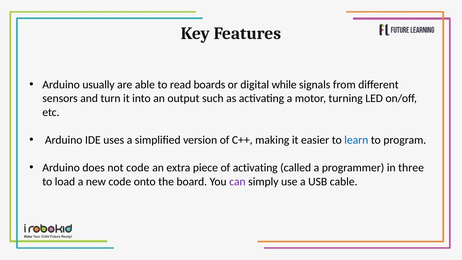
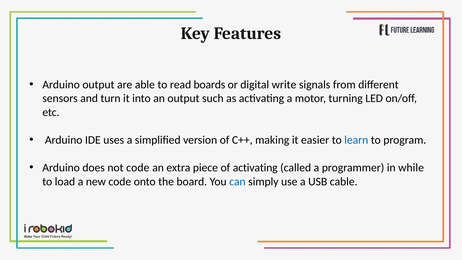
Arduino usually: usually -> output
while: while -> write
three: three -> while
can colour: purple -> blue
